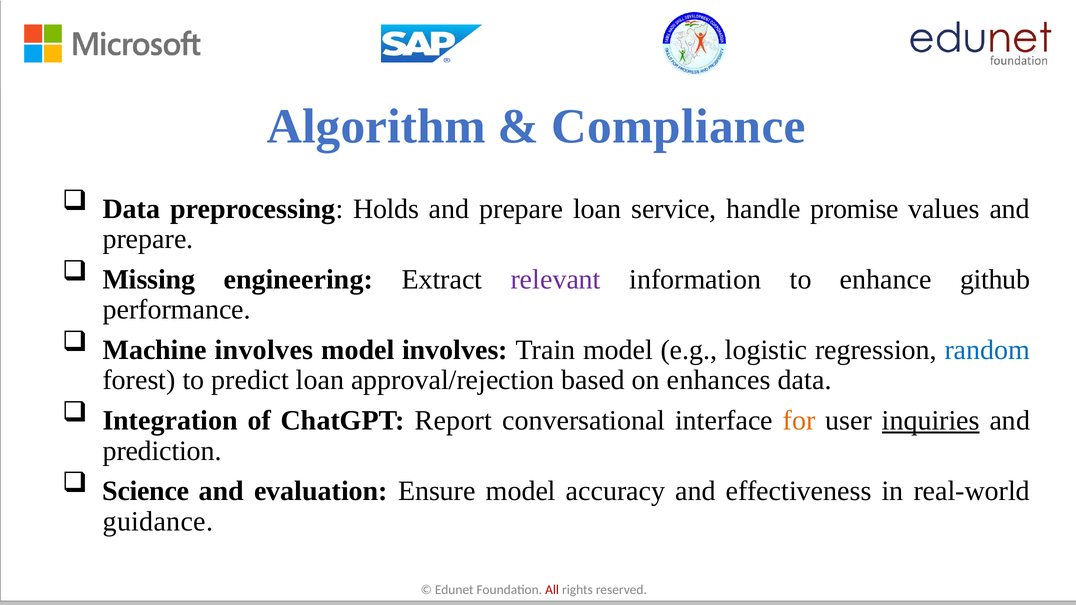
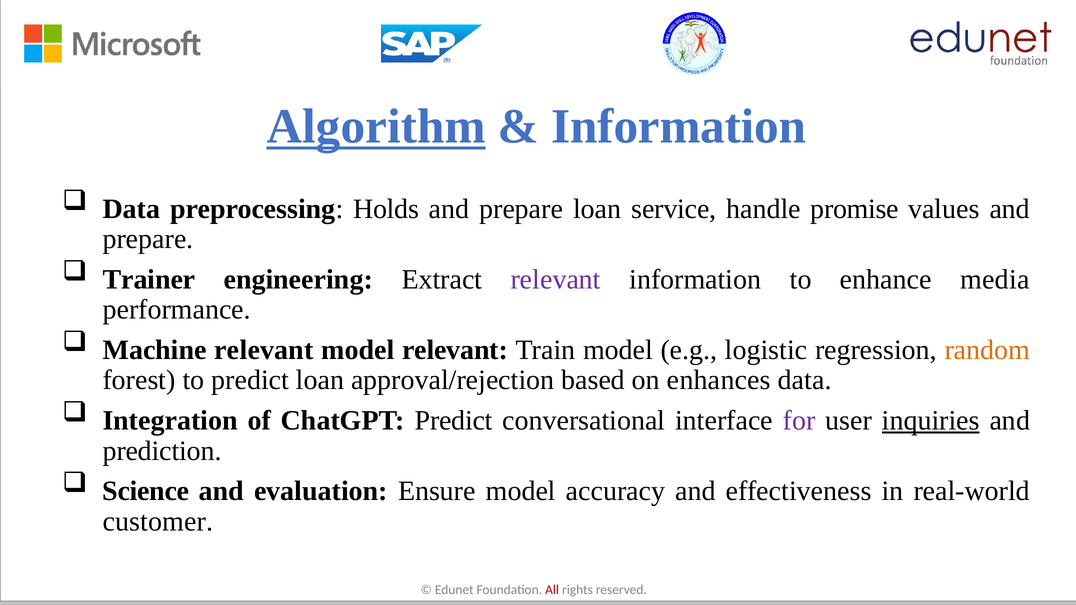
Algorithm underline: none -> present
Compliance at (678, 127): Compliance -> Information
Missing: Missing -> Trainer
github: github -> media
Machine involves: involves -> relevant
model involves: involves -> relevant
random colour: blue -> orange
ChatGPT Report: Report -> Predict
for colour: orange -> purple
guidance: guidance -> customer
